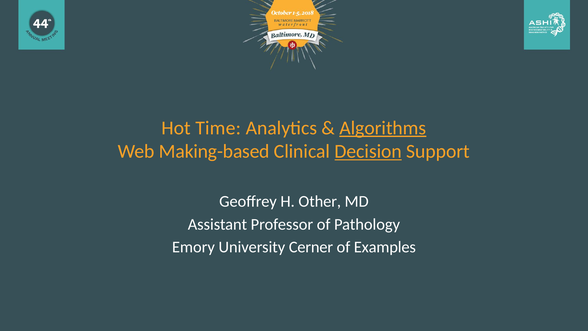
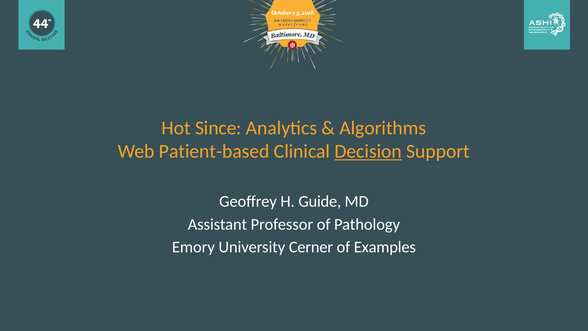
Time: Time -> Since
Algorithms underline: present -> none
Making-based: Making-based -> Patient-based
Other: Other -> Guide
